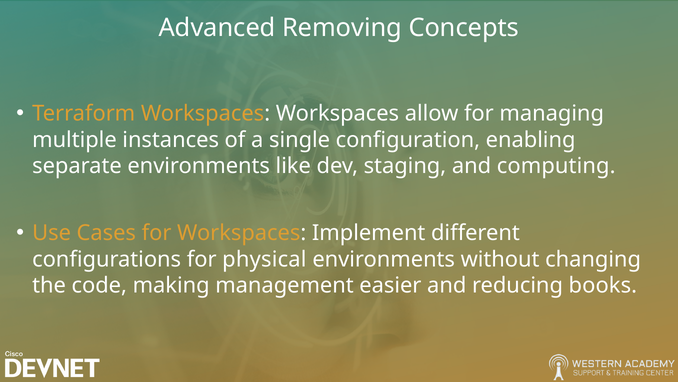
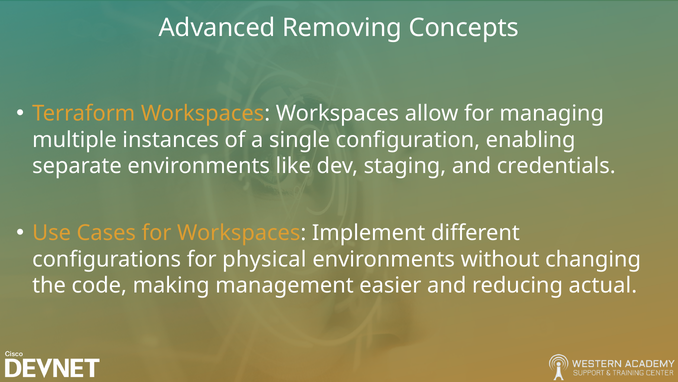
computing: computing -> credentials
books: books -> actual
